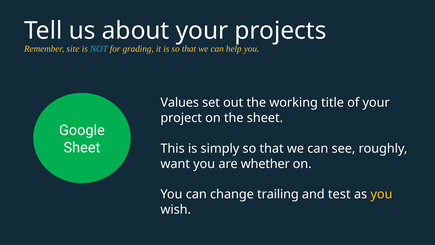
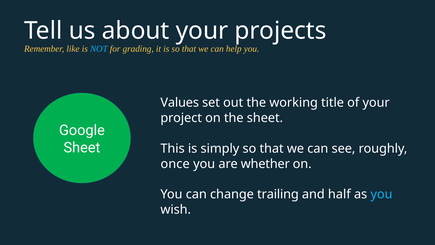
site: site -> like
want: want -> once
test: test -> half
you at (381, 194) colour: yellow -> light blue
